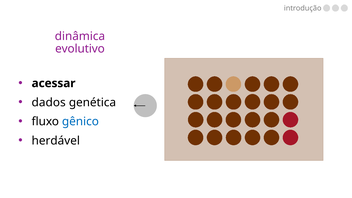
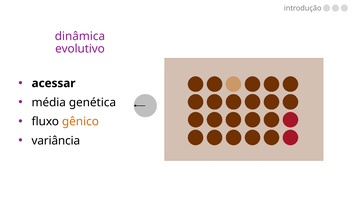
dados: dados -> média
gênico colour: blue -> orange
herdável: herdável -> variância
